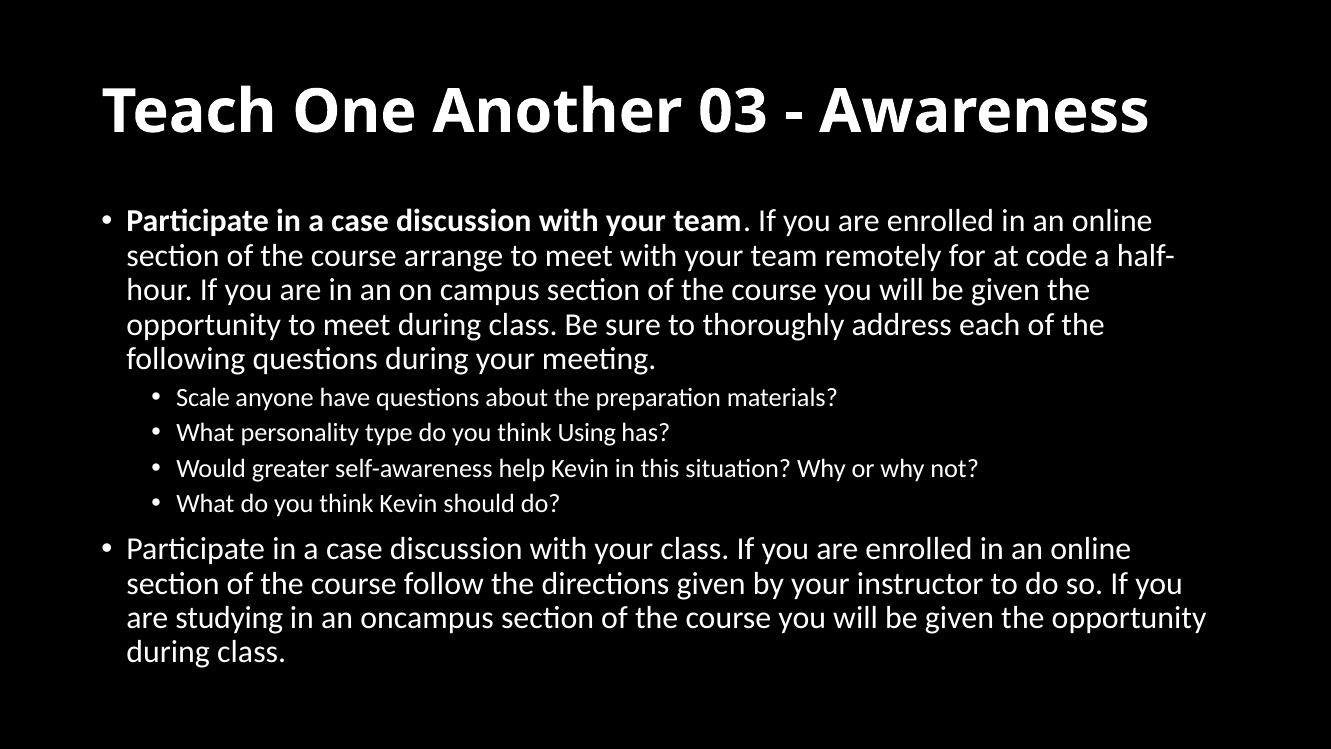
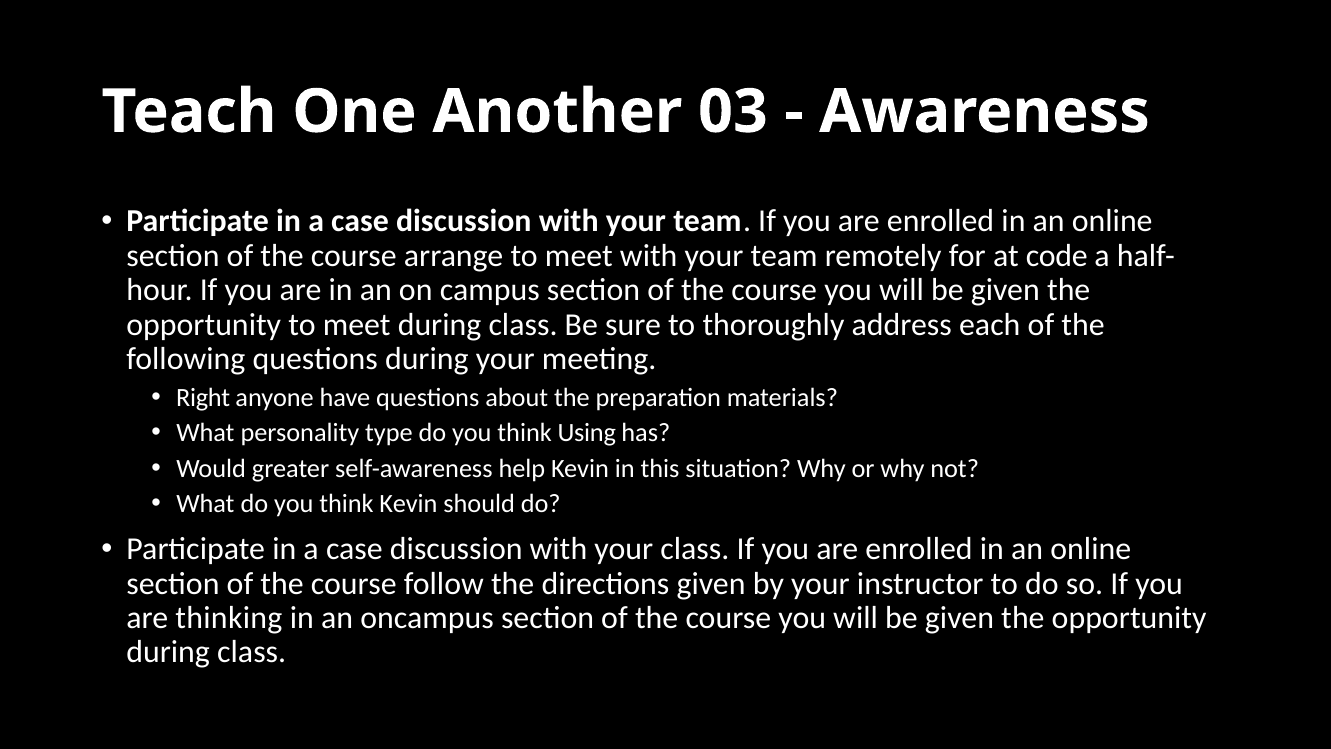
Scale: Scale -> Right
studying: studying -> thinking
